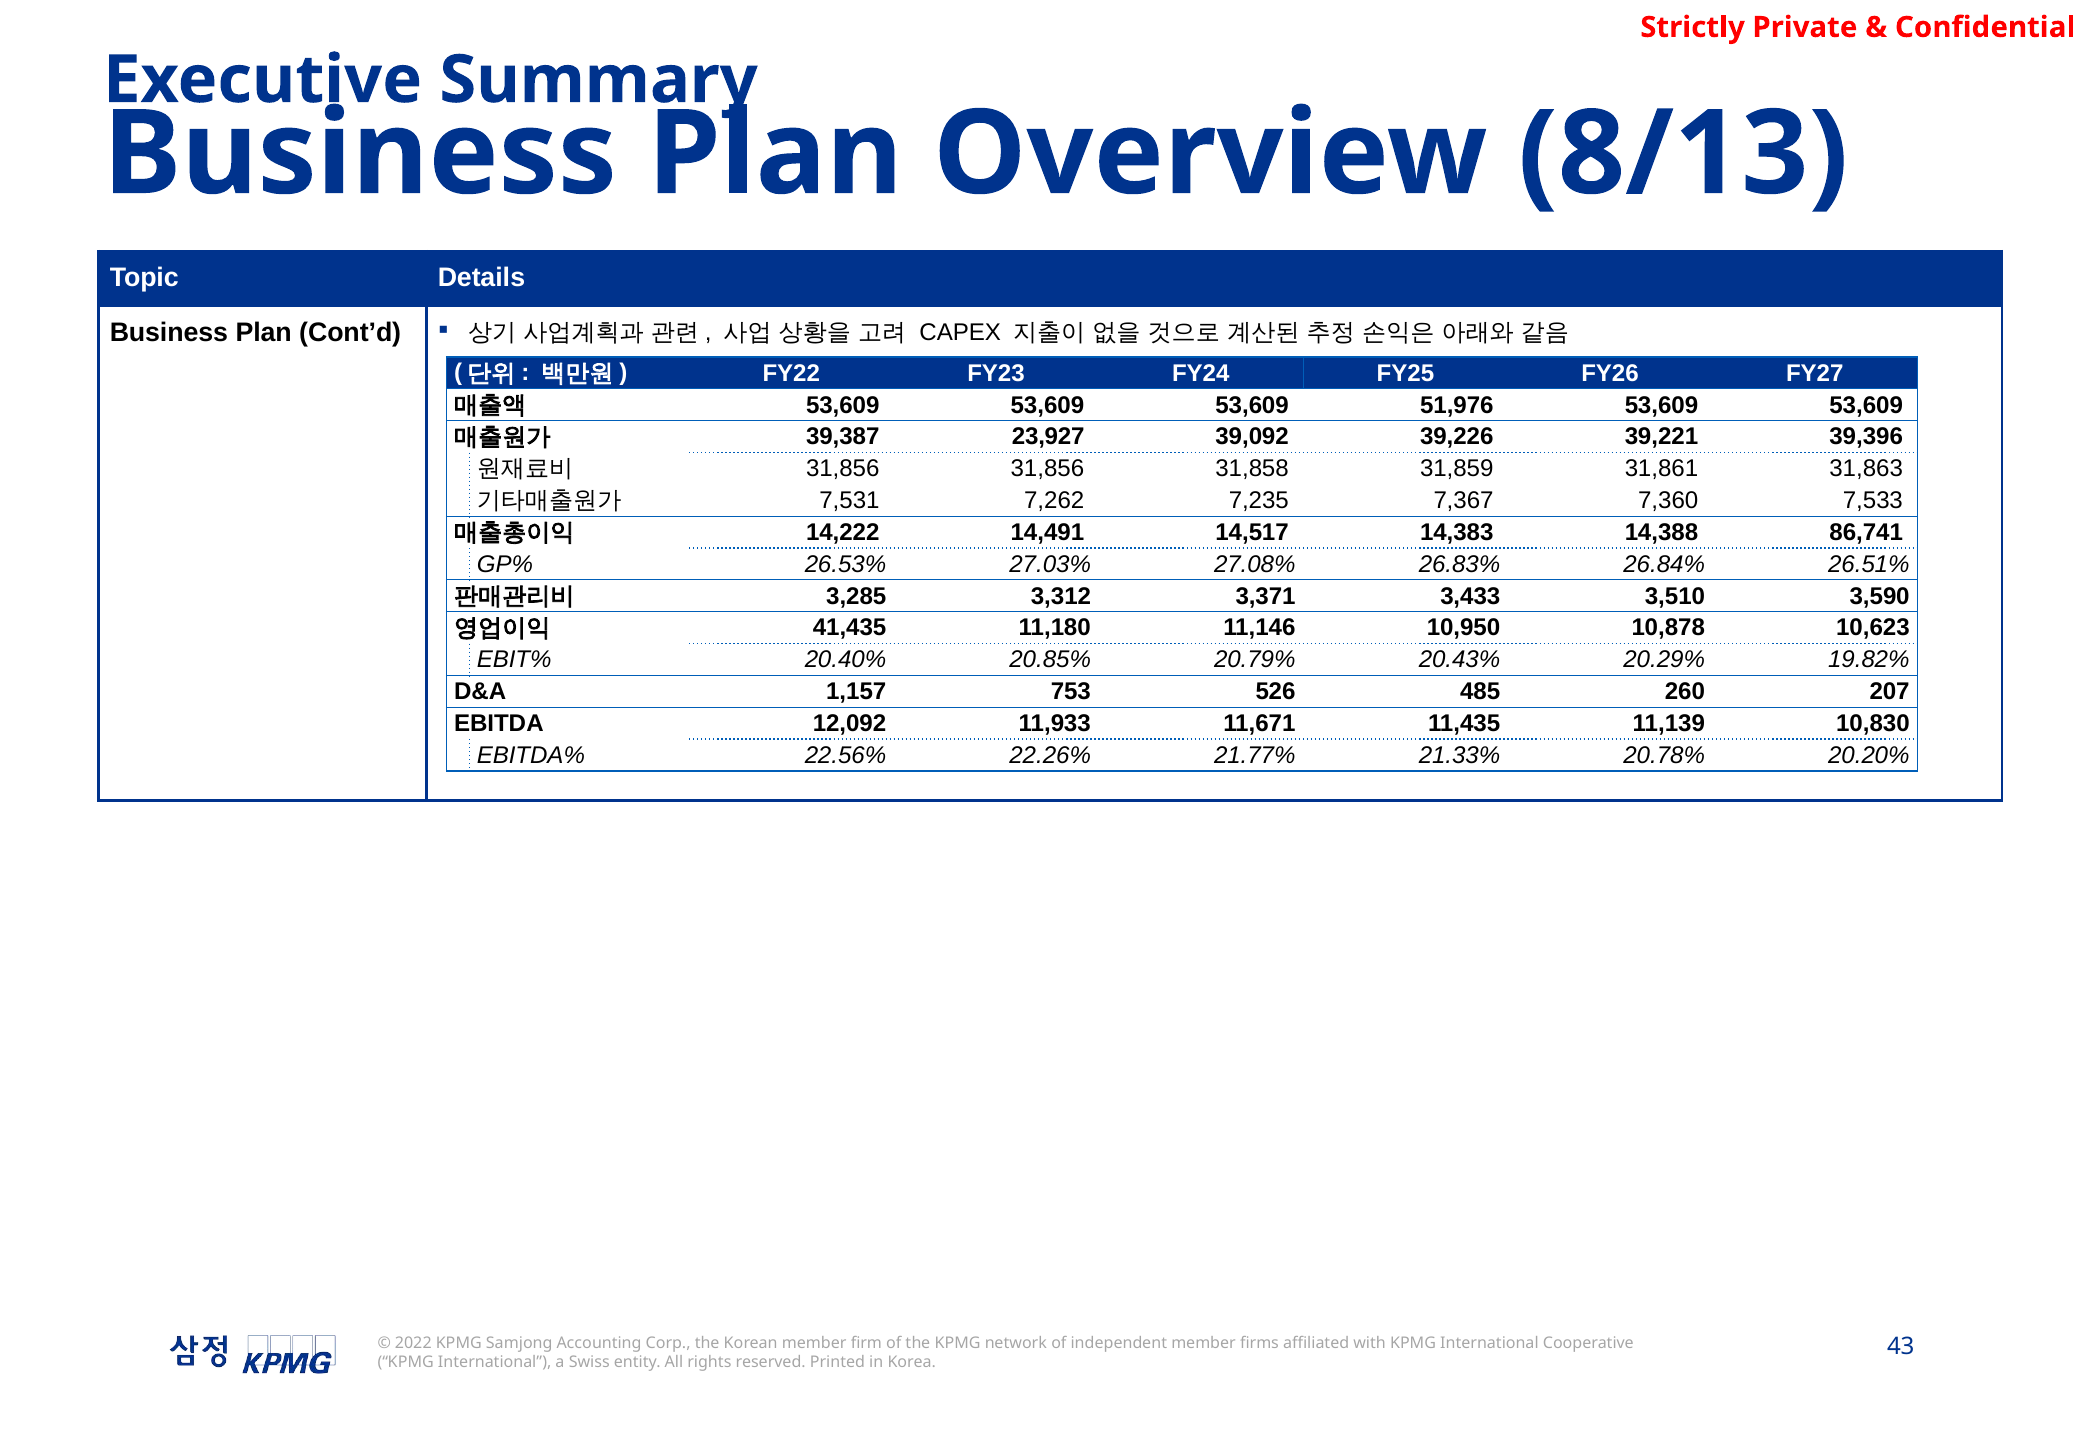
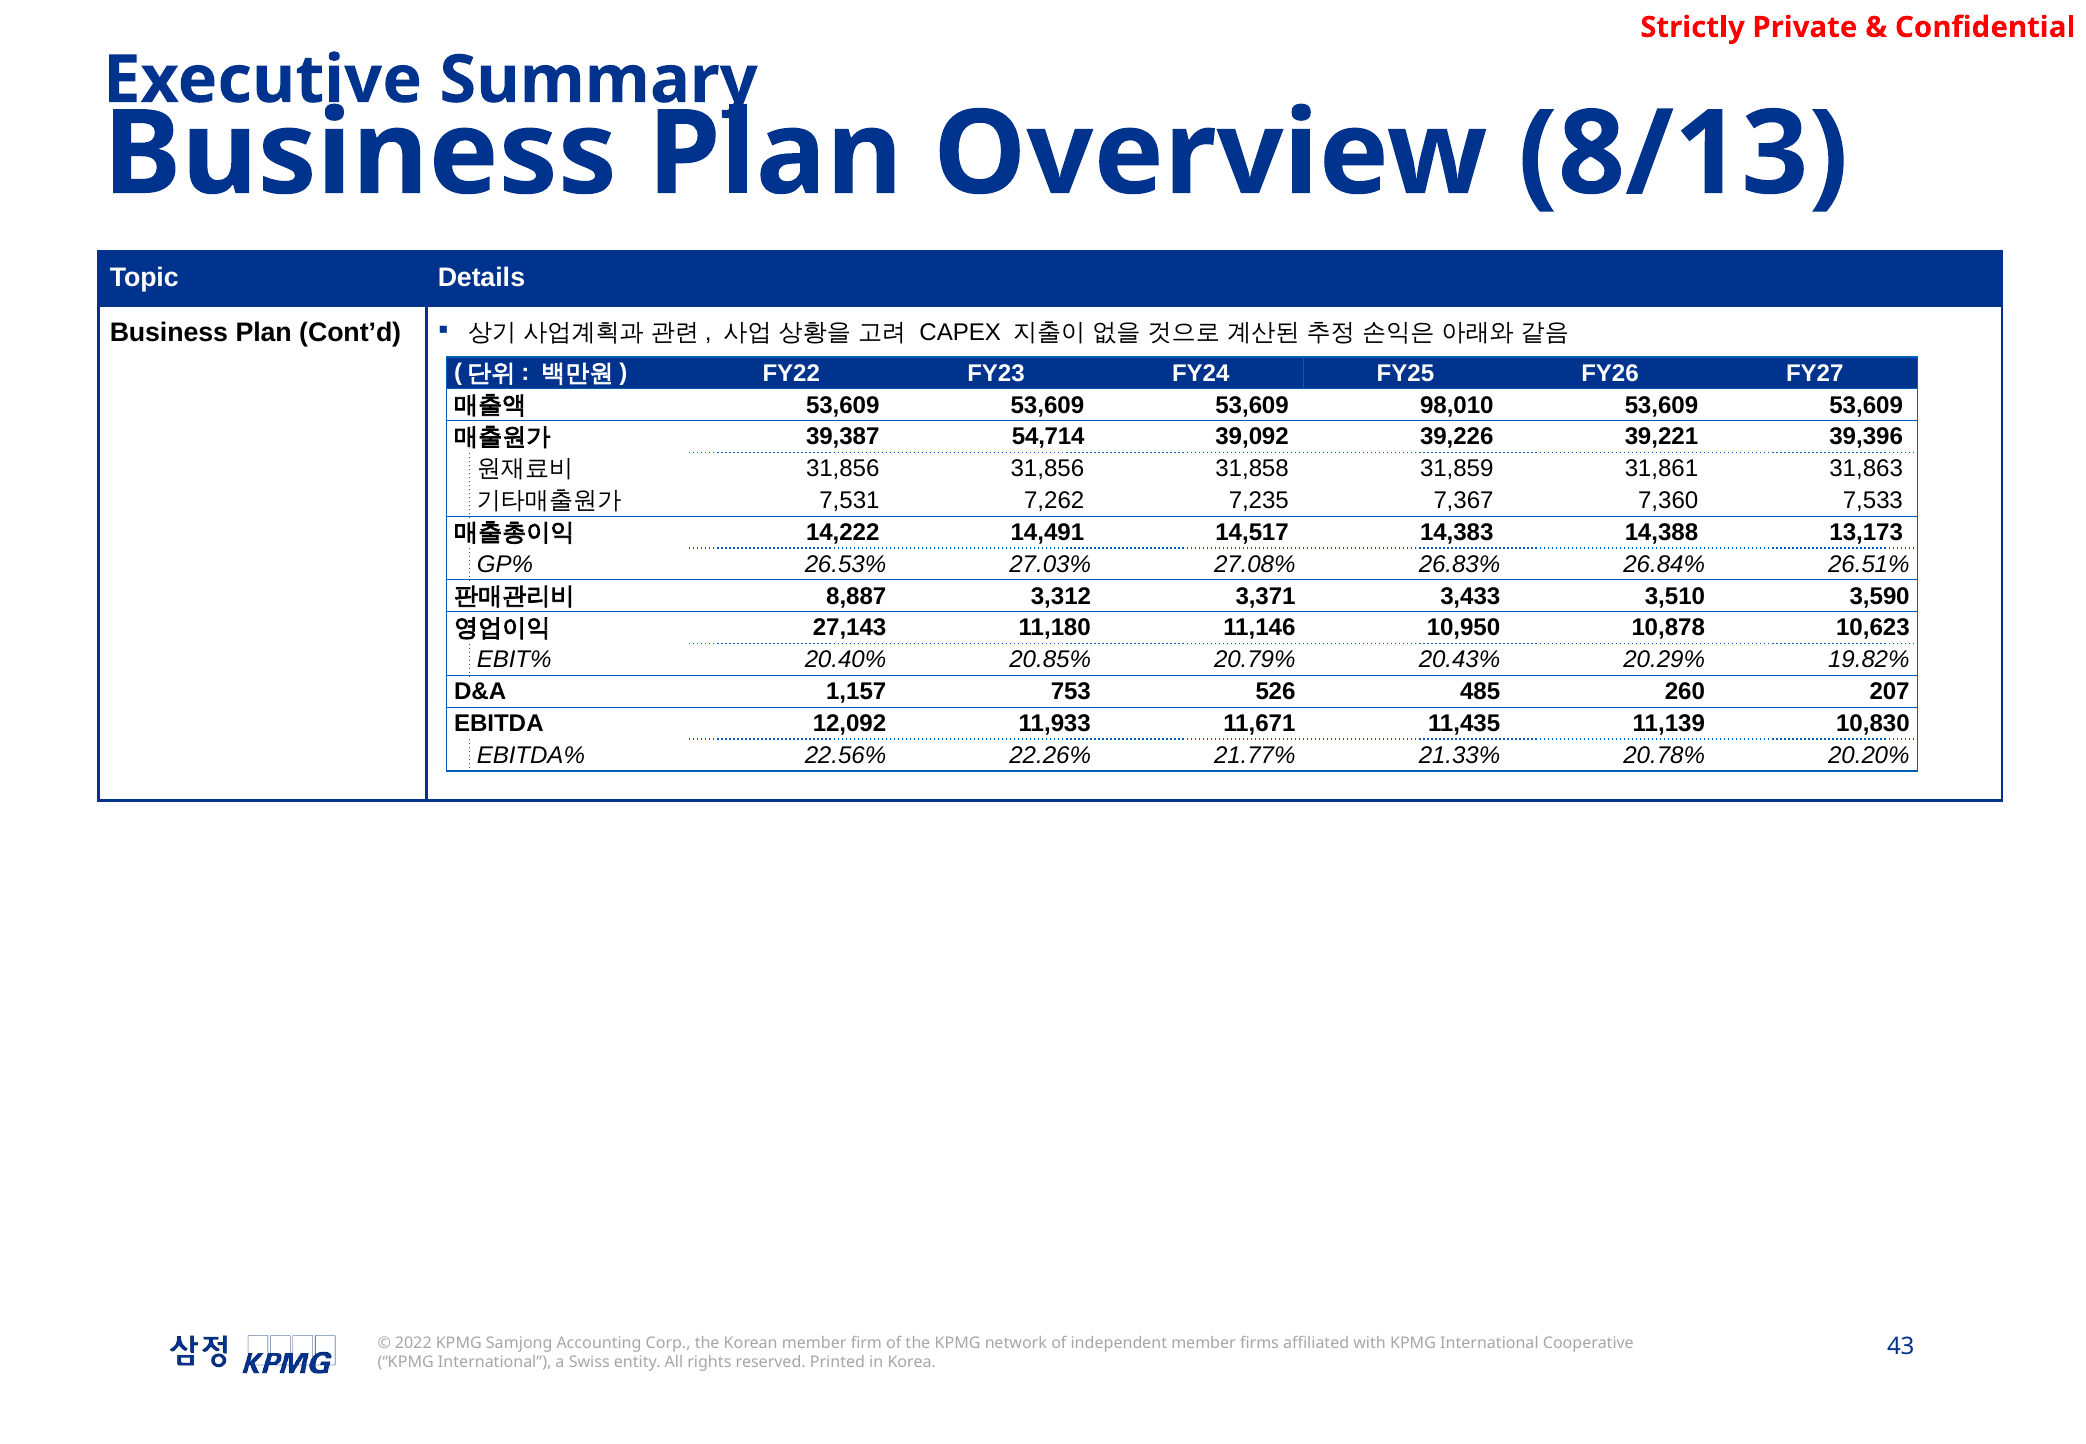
51,976: 51,976 -> 98,010
23,927: 23,927 -> 54,714
86,741: 86,741 -> 13,173
3,285: 3,285 -> 8,887
41,435: 41,435 -> 27,143
